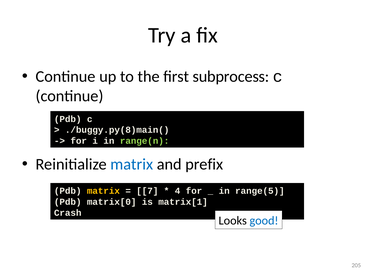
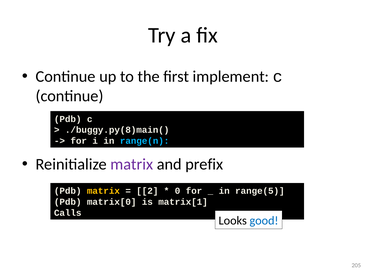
subprocess: subprocess -> implement
range(n colour: light green -> light blue
matrix at (132, 165) colour: blue -> purple
7: 7 -> 2
4: 4 -> 0
Crash: Crash -> Calls
